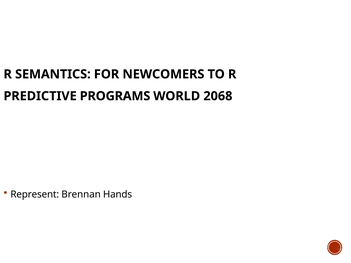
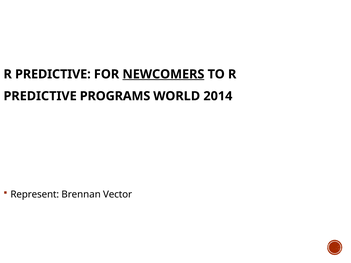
SEMANTICS at (53, 74): SEMANTICS -> PREDICTIVE
NEWCOMERS underline: none -> present
2068: 2068 -> 2014
Hands: Hands -> Vector
